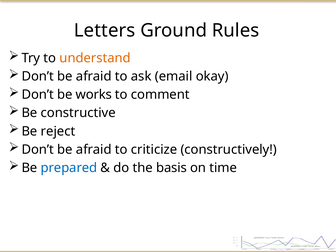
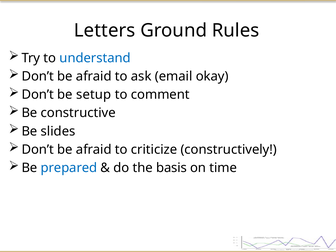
understand colour: orange -> blue
works: works -> setup
reject: reject -> slides
